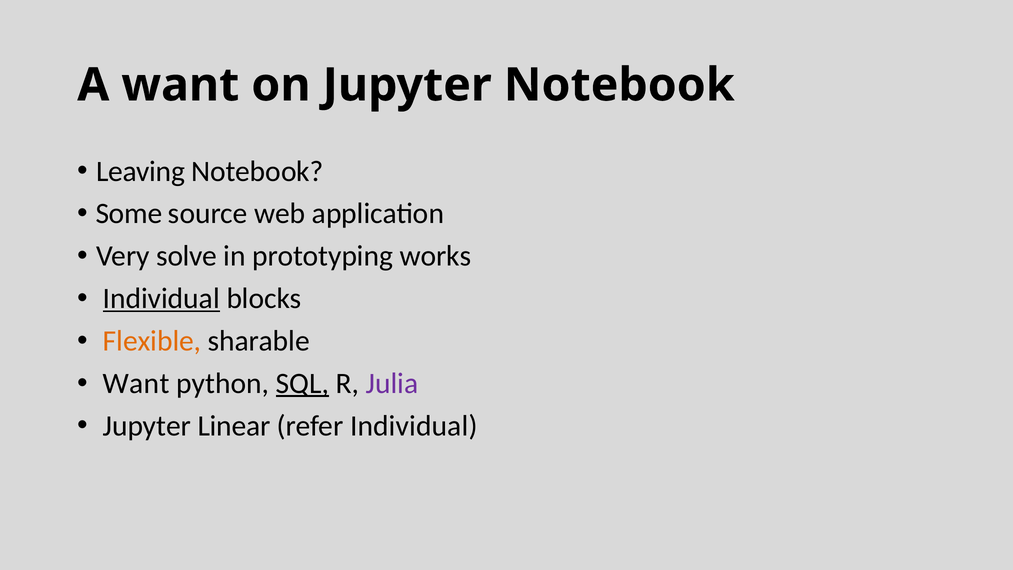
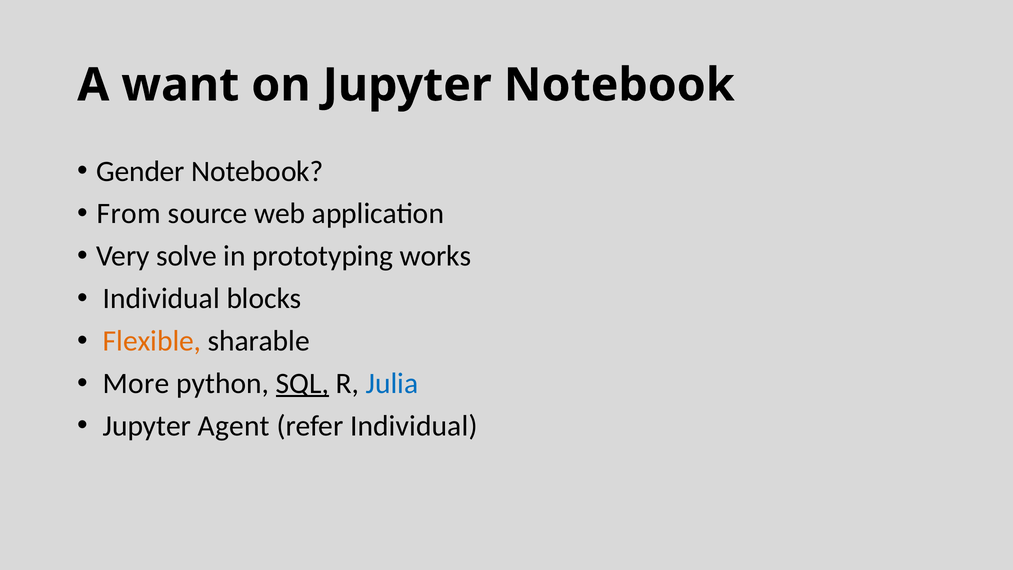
Leaving: Leaving -> Gender
Some: Some -> From
Individual at (161, 298) underline: present -> none
Want at (136, 383): Want -> More
Julia colour: purple -> blue
Linear: Linear -> Agent
